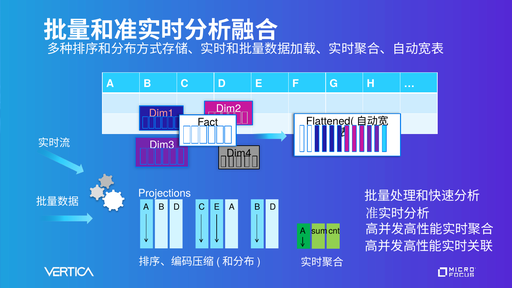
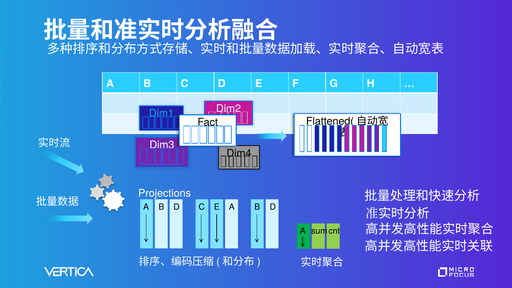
Dim1 colour: pink -> light blue
